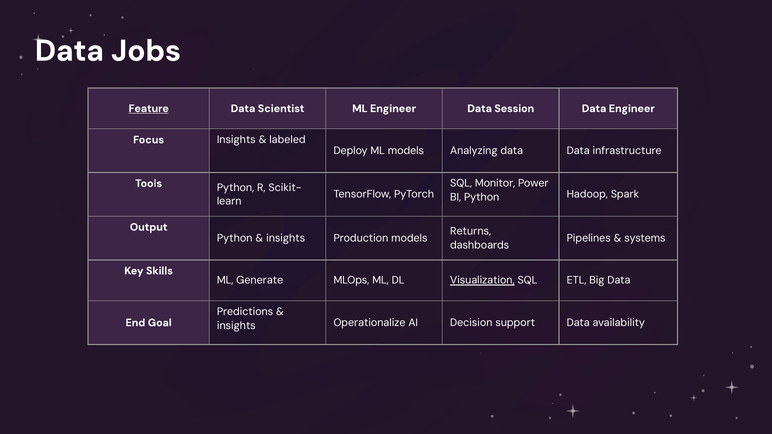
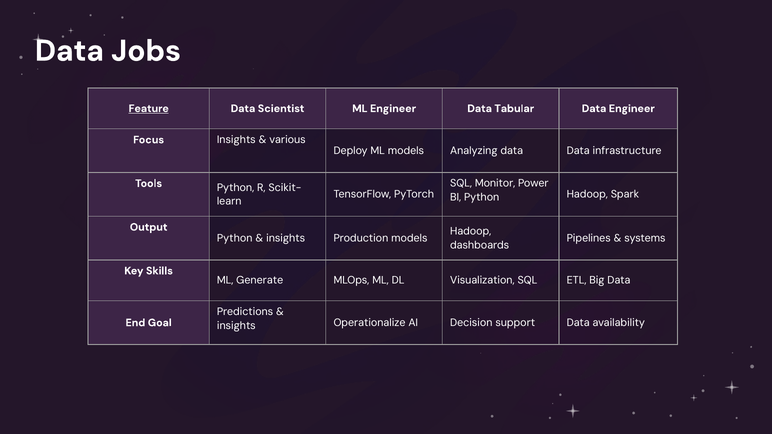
Session: Session -> Tabular
labeled: labeled -> various
Returns at (471, 231): Returns -> Hadoop
Visualization underline: present -> none
